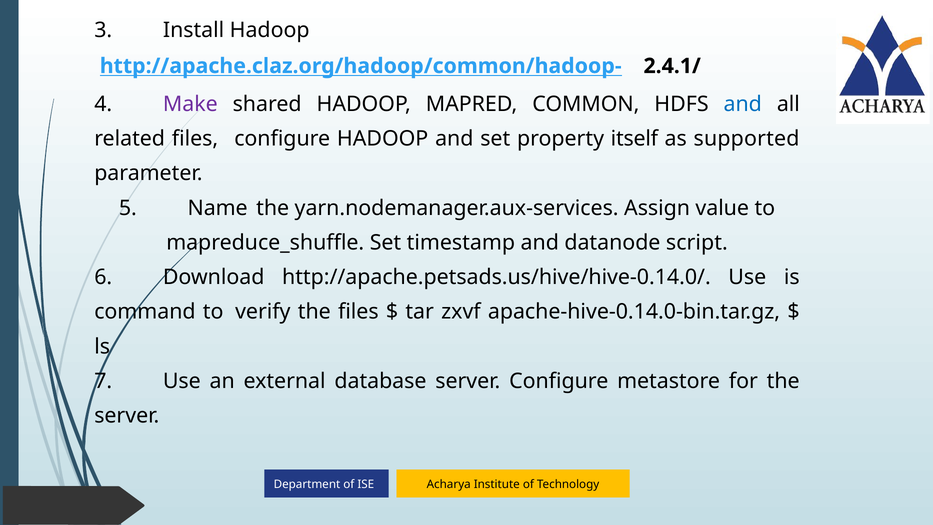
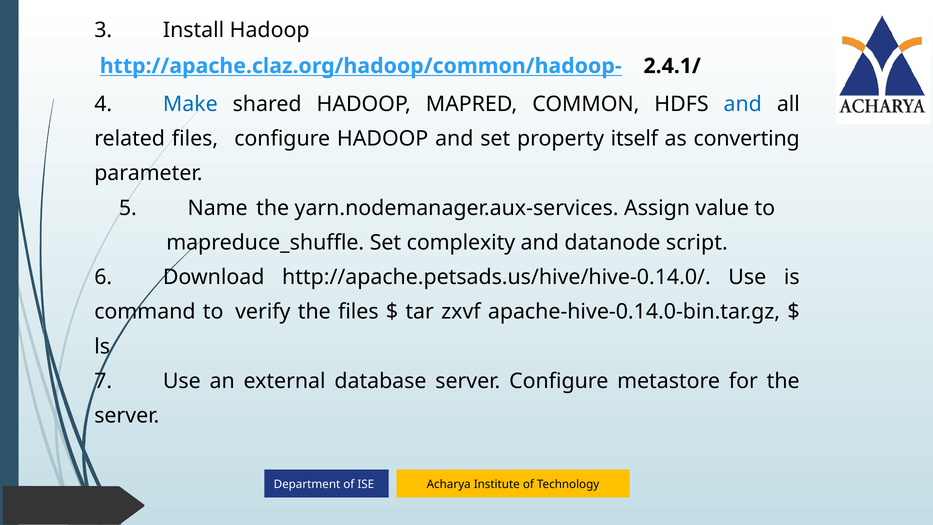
Make colour: purple -> blue
supported: supported -> converting
timestamp: timestamp -> complexity
